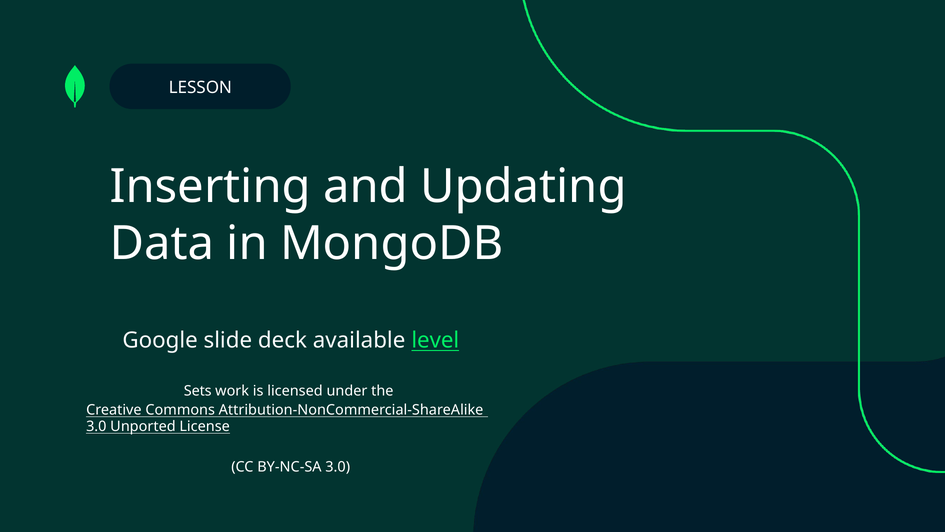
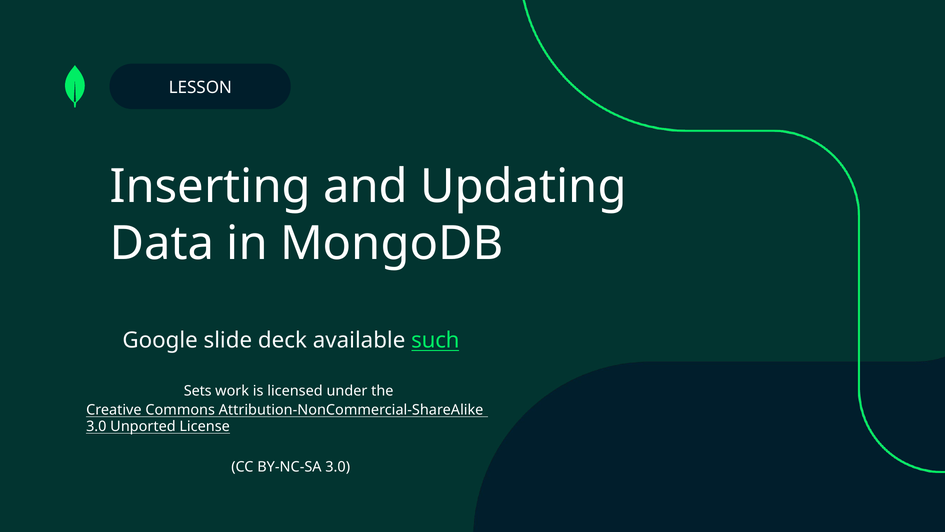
level: level -> such
